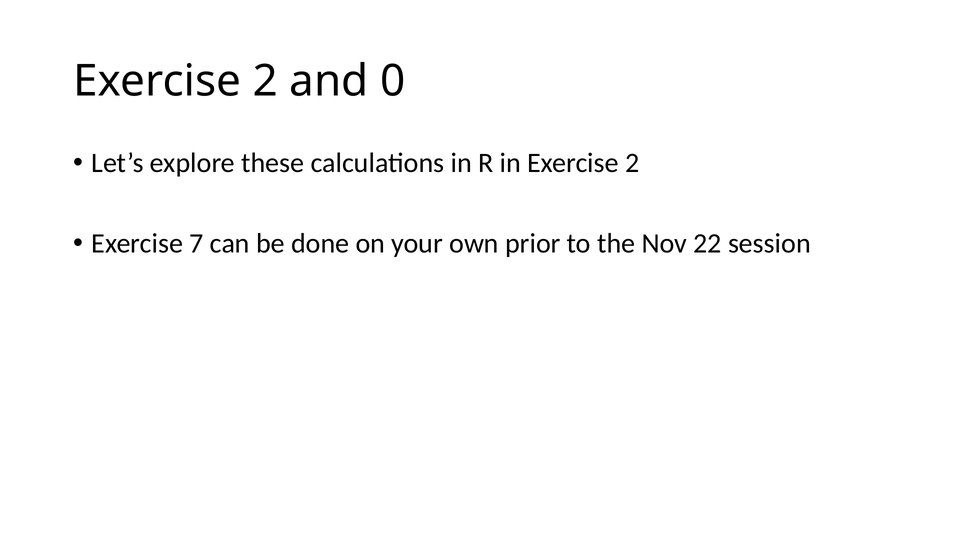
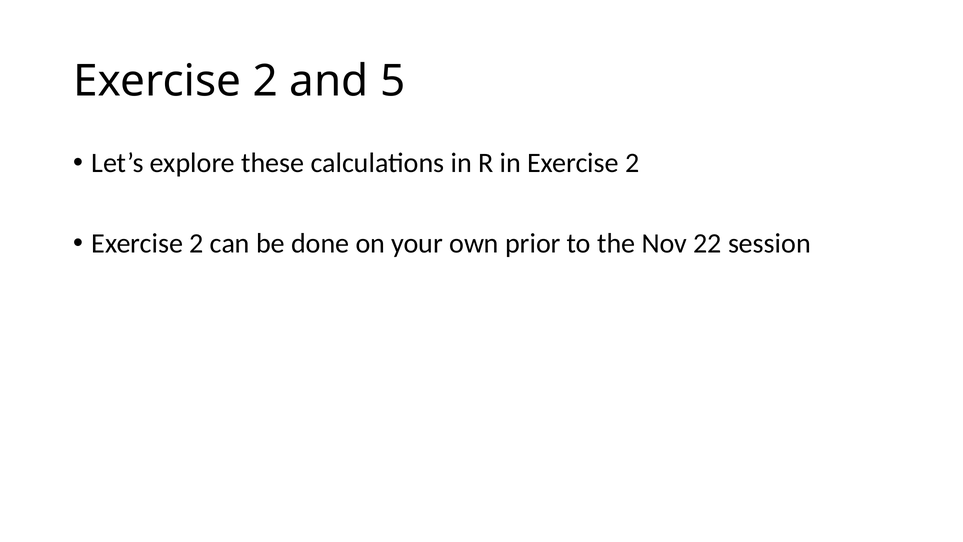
0: 0 -> 5
7 at (197, 243): 7 -> 2
